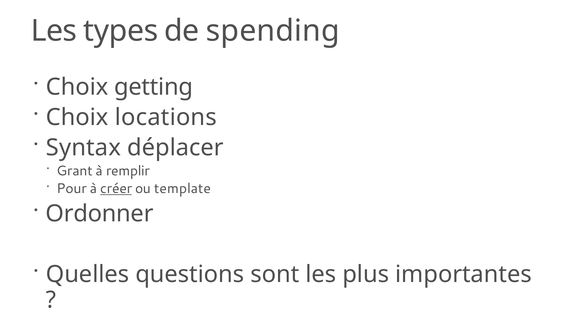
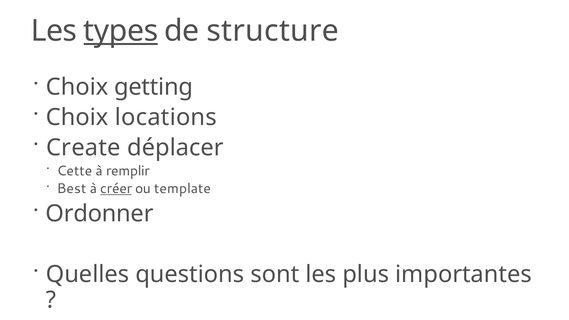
types underline: none -> present
spending: spending -> structure
Syntax: Syntax -> Create
Grant: Grant -> Cette
Pour: Pour -> Best
